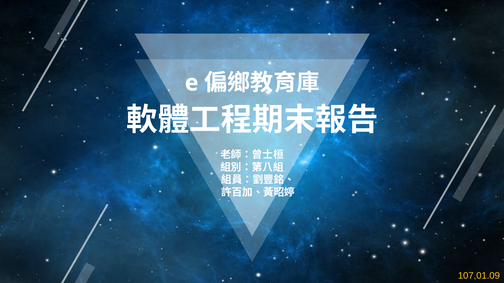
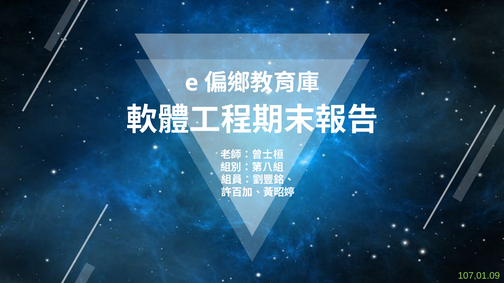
107.01.09 colour: yellow -> light green
